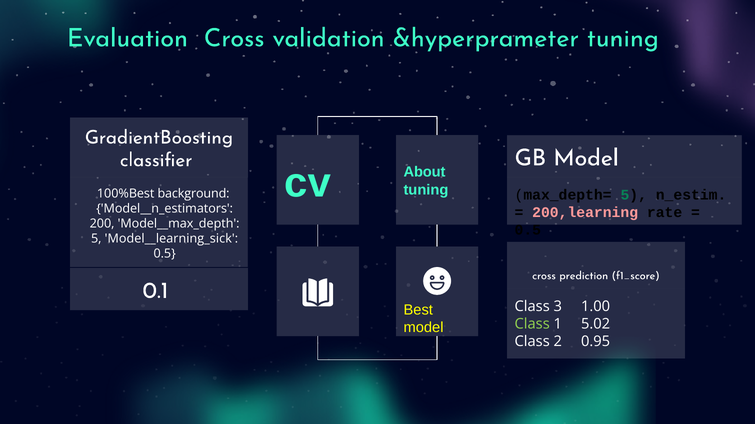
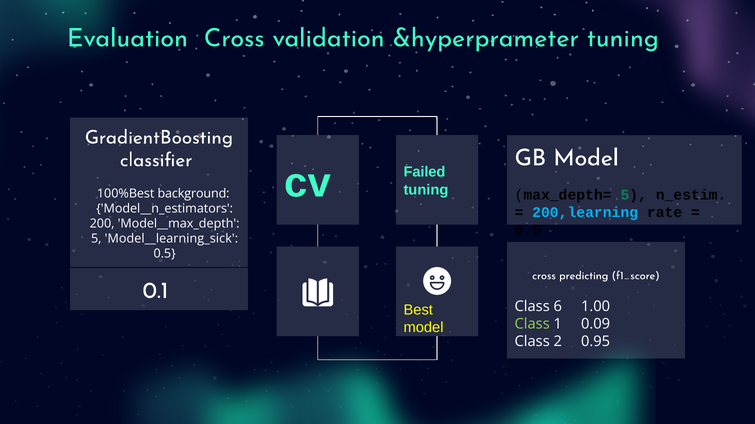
About: About -> Failed
200,learning colour: pink -> light blue
prediction: prediction -> predicting
3: 3 -> 6
5.02: 5.02 -> 0.09
